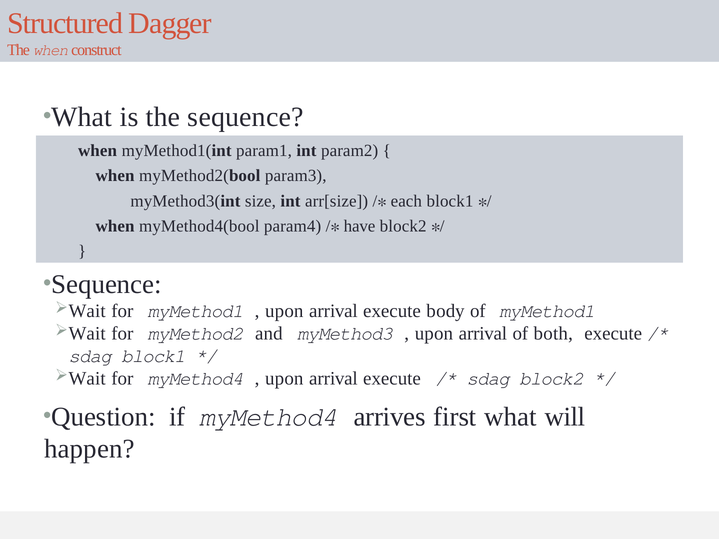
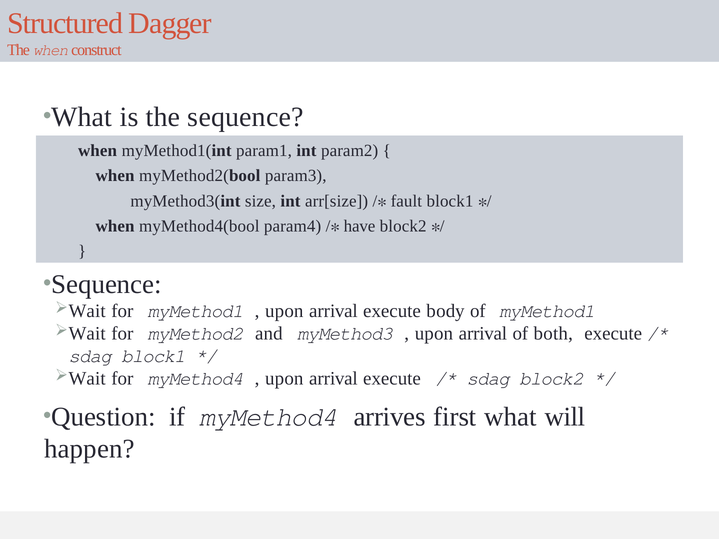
each: each -> fault
